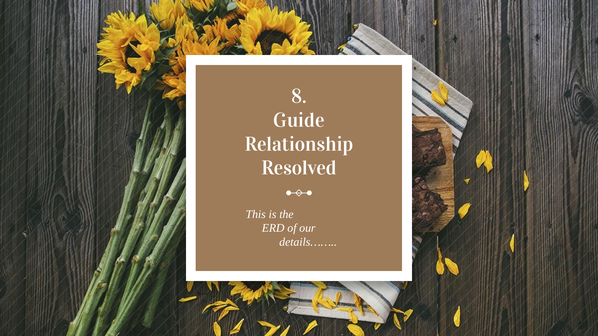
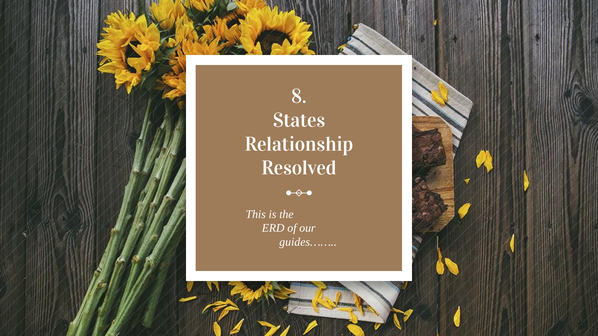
Guide: Guide -> States
details……: details…… -> guides……
